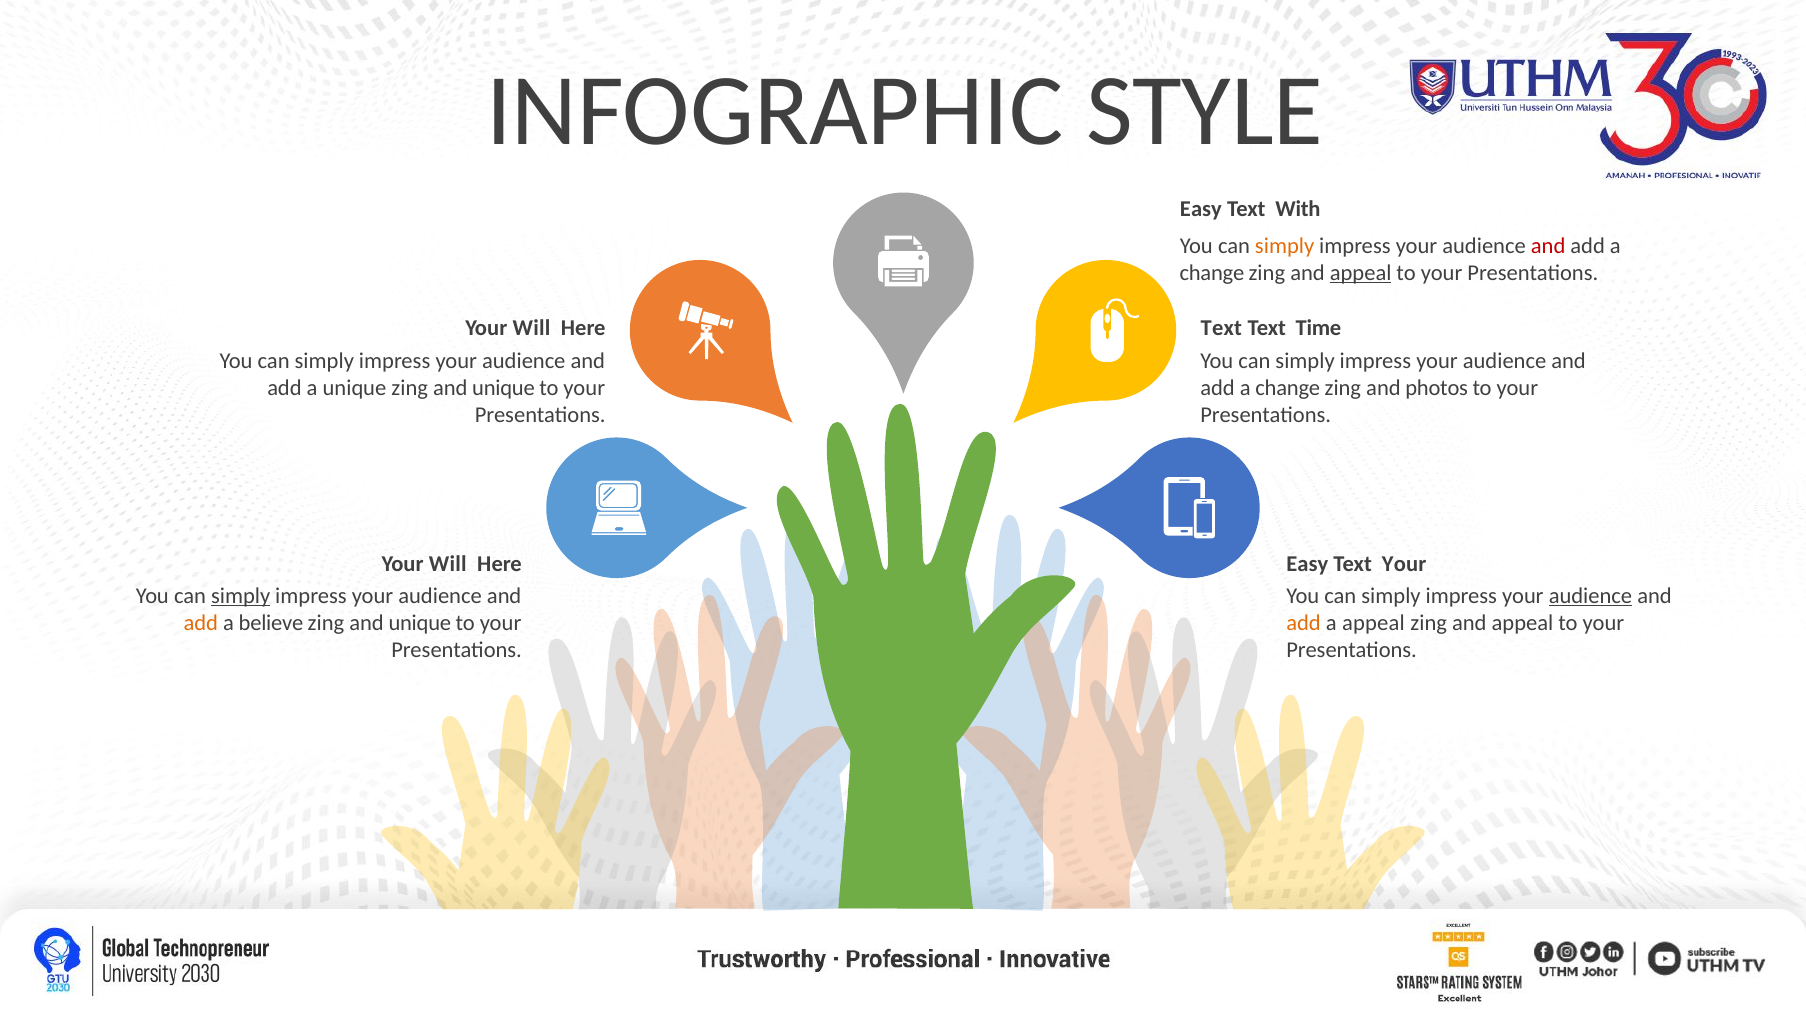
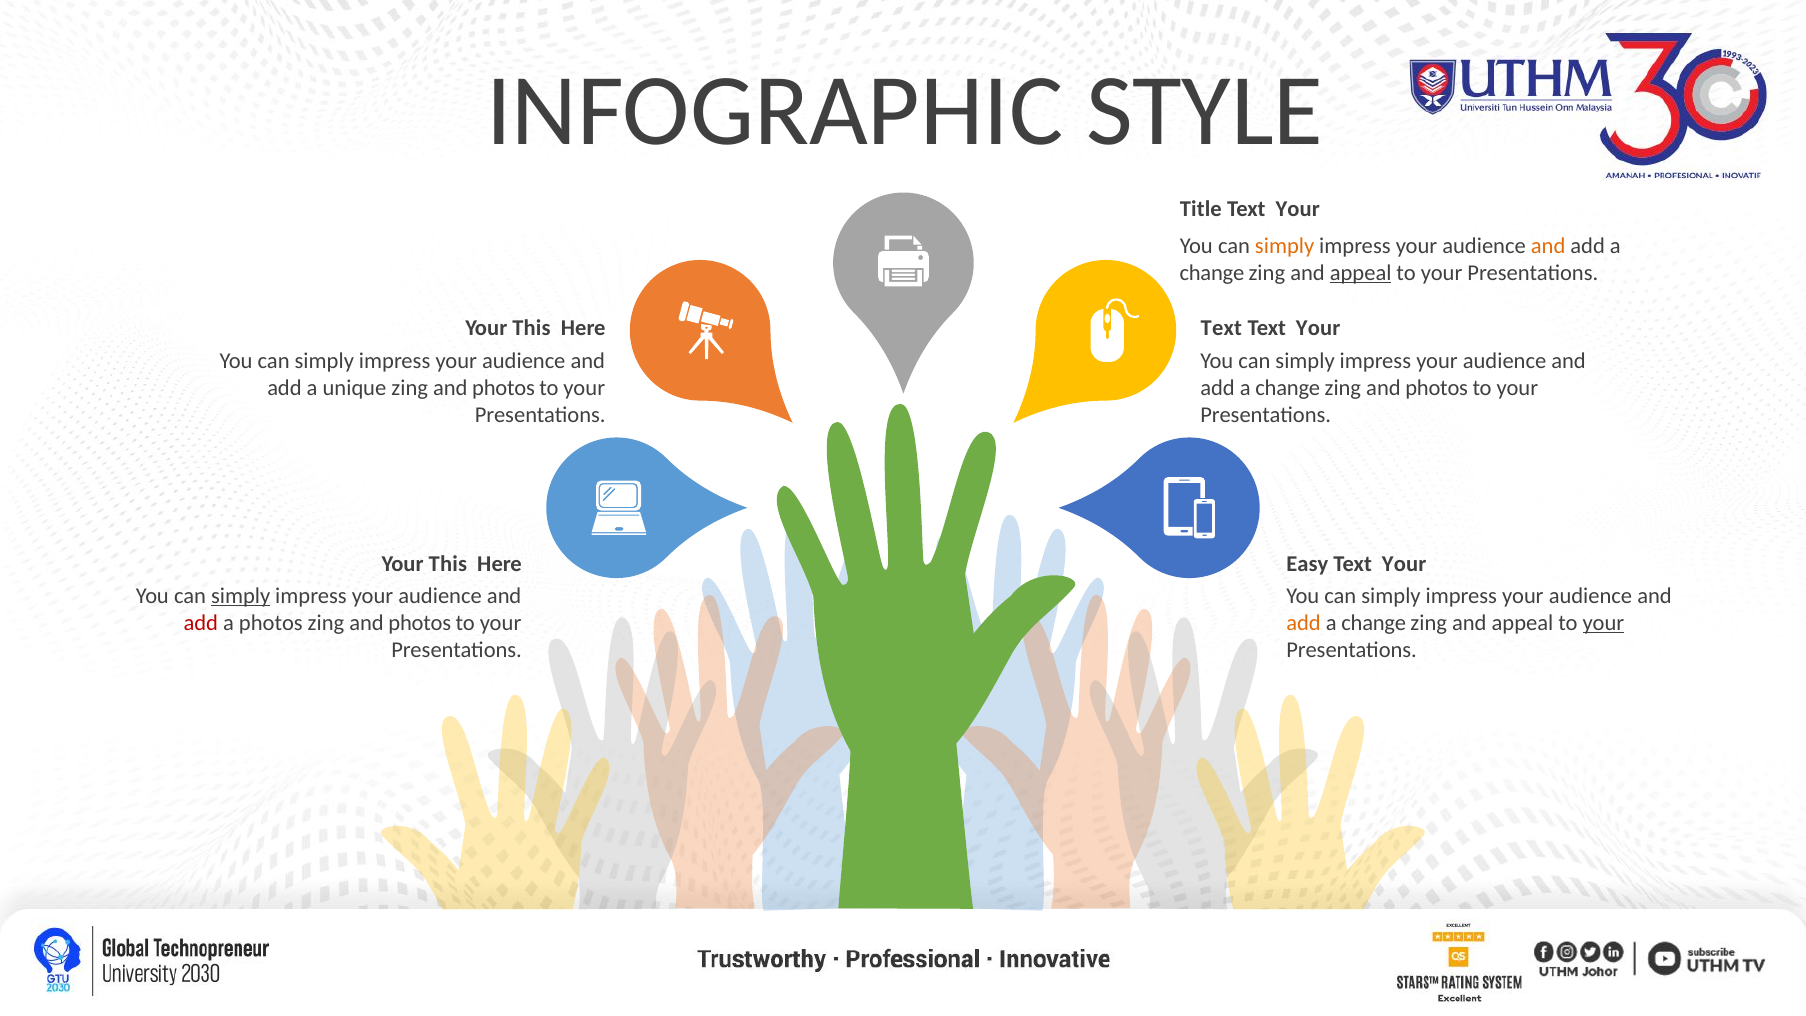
Easy at (1201, 209): Easy -> Title
With at (1298, 209): With -> Your
and at (1548, 246) colour: red -> orange
Will at (532, 328): Will -> This
Time at (1318, 328): Time -> Your
unique zing and unique: unique -> photos
Will at (448, 564): Will -> This
audience at (1590, 596) underline: present -> none
add at (201, 623) colour: orange -> red
a believe: believe -> photos
unique at (420, 623): unique -> photos
appeal at (1373, 623): appeal -> change
your at (1603, 623) underline: none -> present
